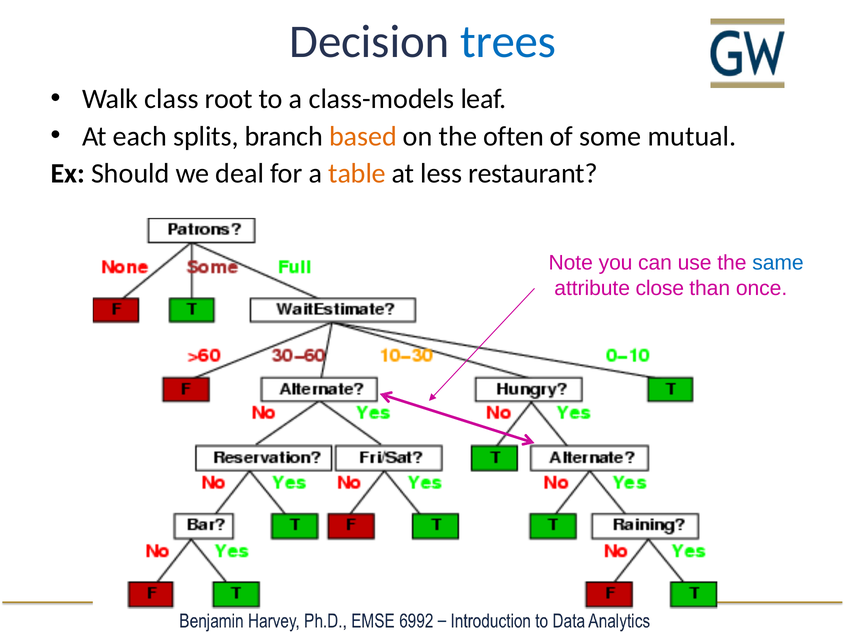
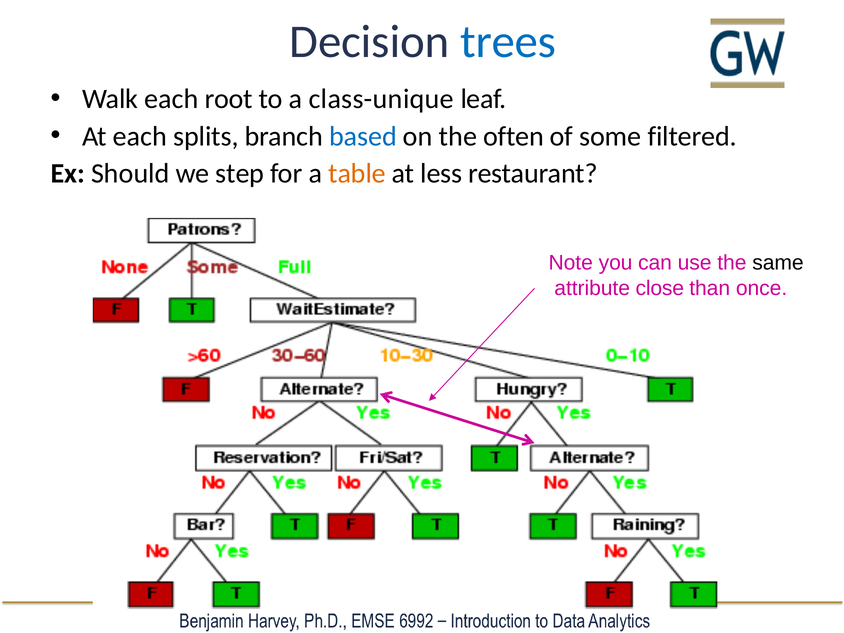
Walk class: class -> each
class-models: class-models -> class-unique
based colour: orange -> blue
mutual: mutual -> filtered
deal: deal -> step
same colour: blue -> black
